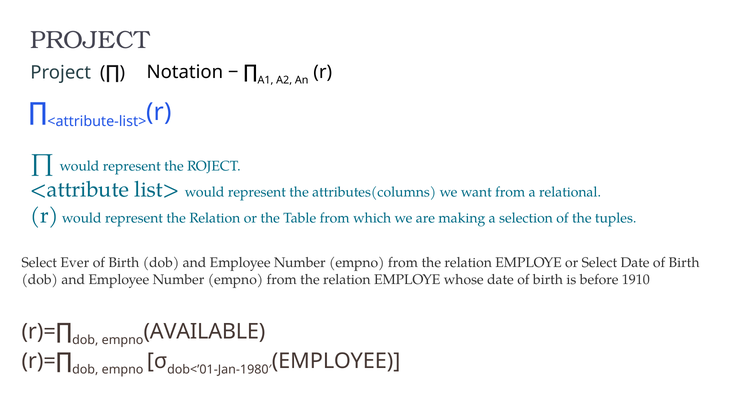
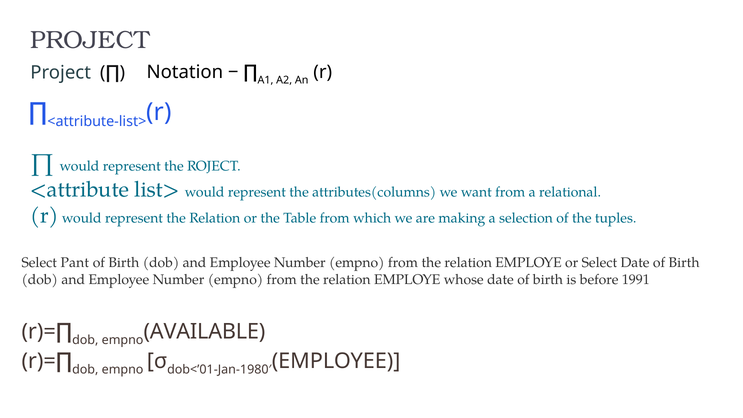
Ever: Ever -> Pant
1910: 1910 -> 1991
